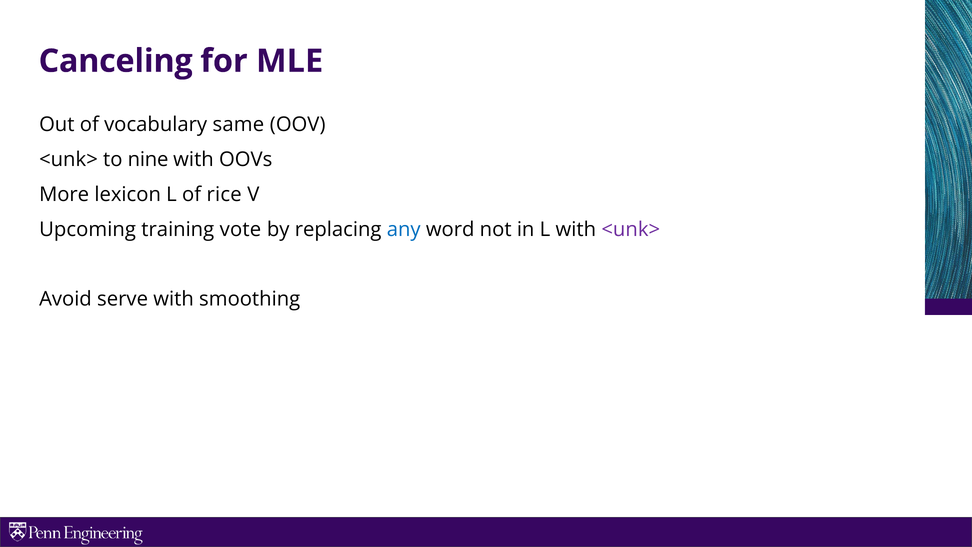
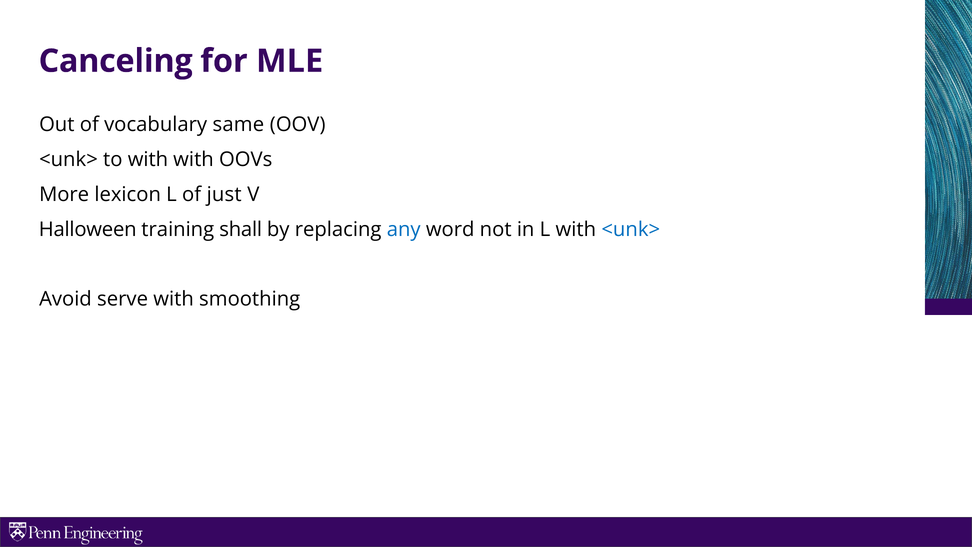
to nine: nine -> with
rice: rice -> just
Upcoming: Upcoming -> Halloween
vote: vote -> shall
<unk> at (631, 229) colour: purple -> blue
